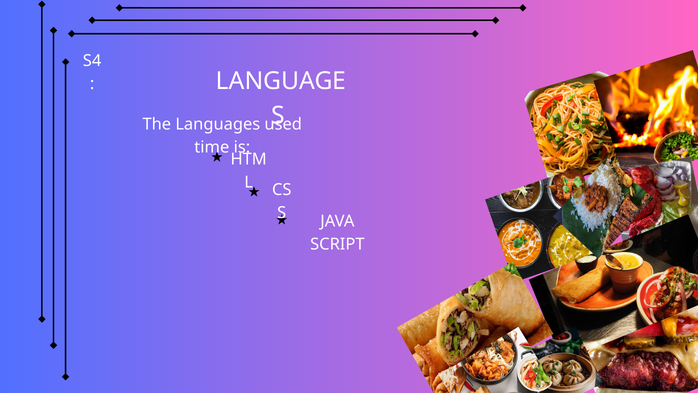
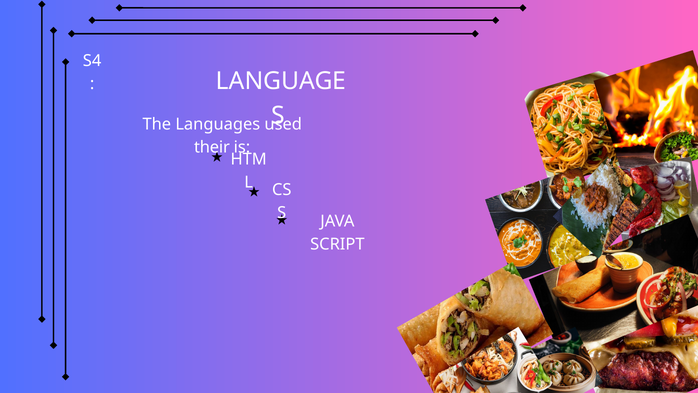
time: time -> their
